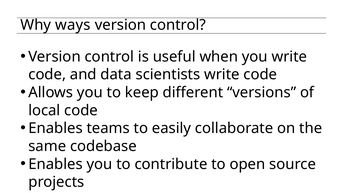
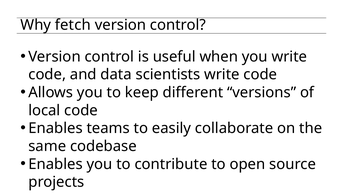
ways: ways -> fetch
